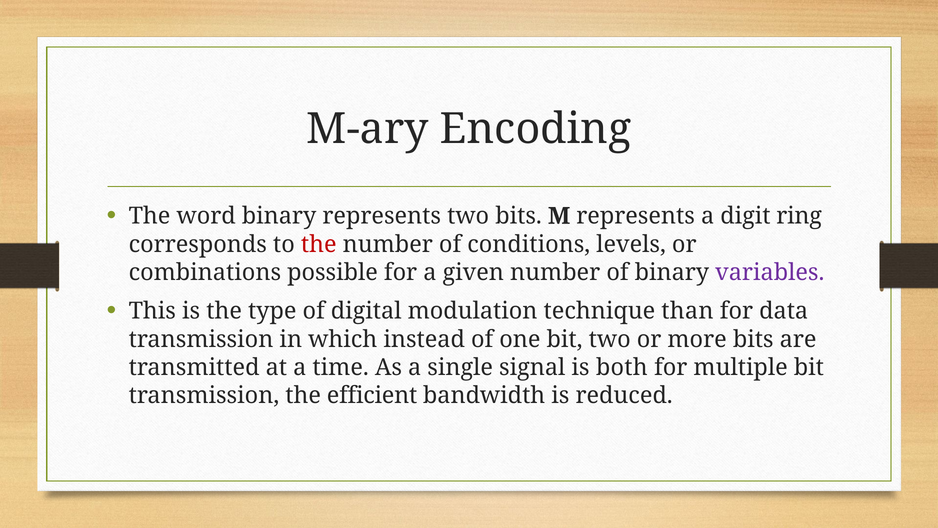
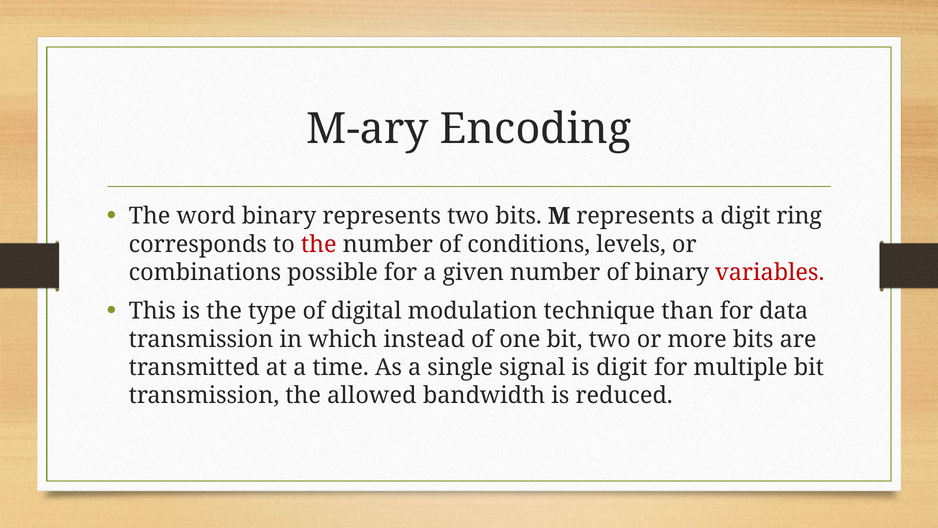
variables colour: purple -> red
is both: both -> digit
efficient: efficient -> allowed
